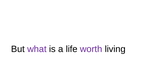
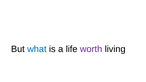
what colour: purple -> blue
